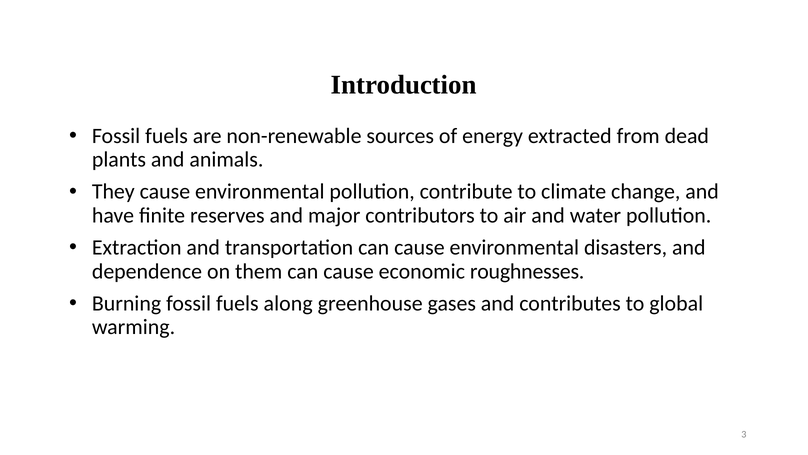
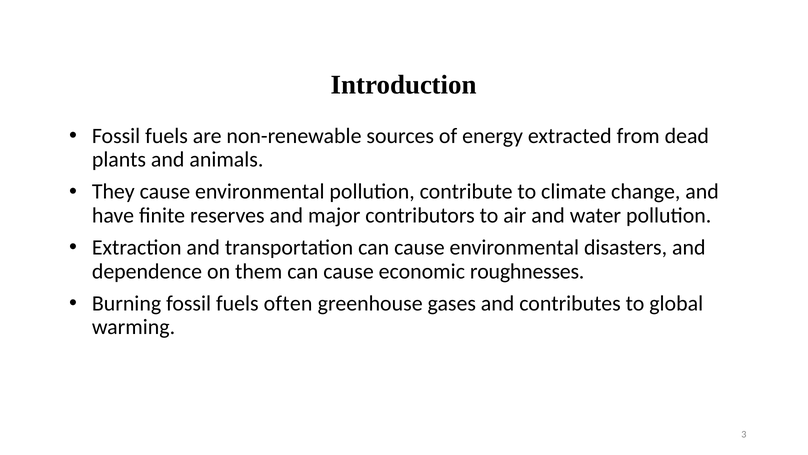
along: along -> often
